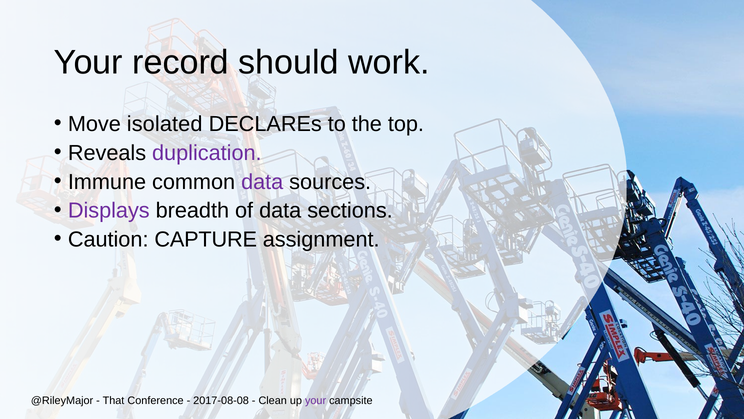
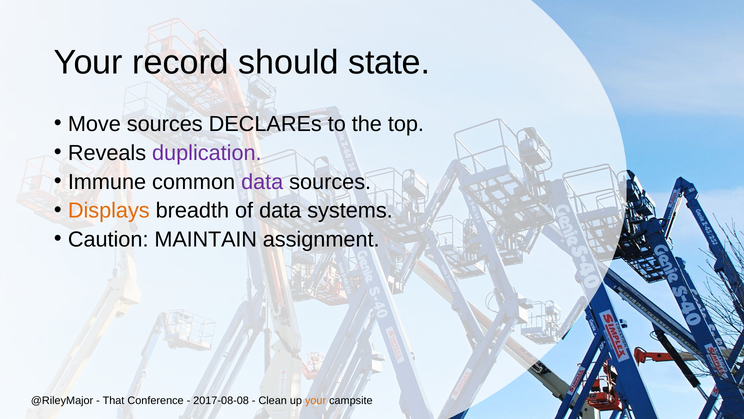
work: work -> state
Move isolated: isolated -> sources
Displays colour: purple -> orange
sections: sections -> systems
CAPTURE: CAPTURE -> MAINTAIN
your at (316, 400) colour: purple -> orange
